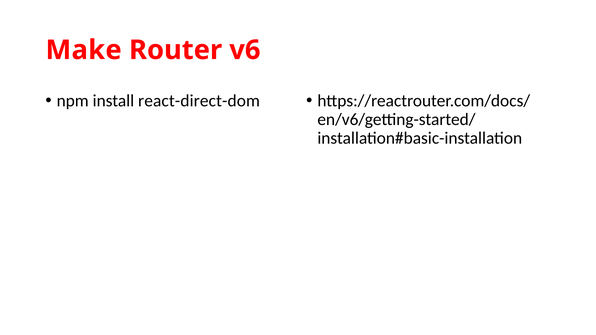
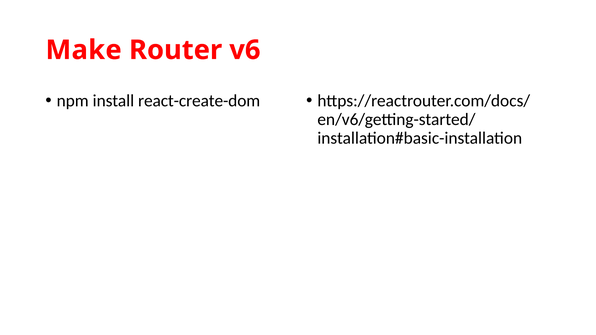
react-direct-dom: react-direct-dom -> react-create-dom
